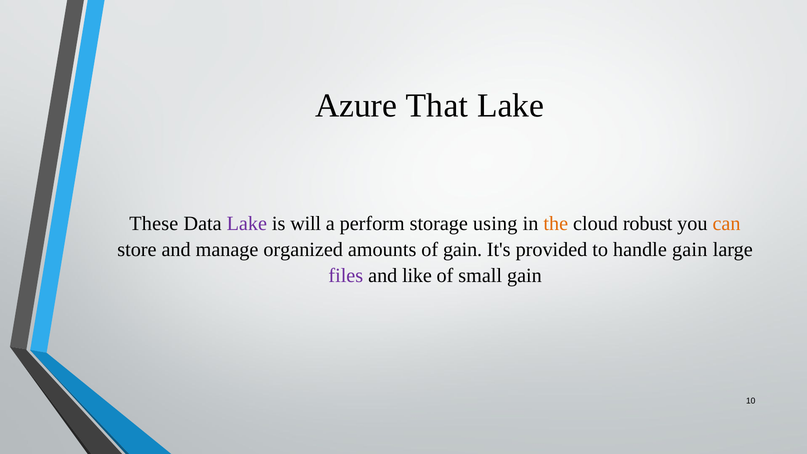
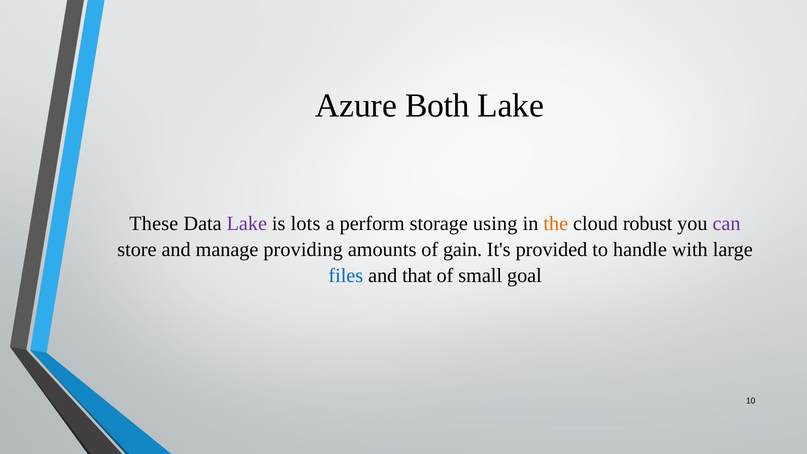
That: That -> Both
will: will -> lots
can colour: orange -> purple
organized: organized -> providing
handle gain: gain -> with
files colour: purple -> blue
like: like -> that
small gain: gain -> goal
